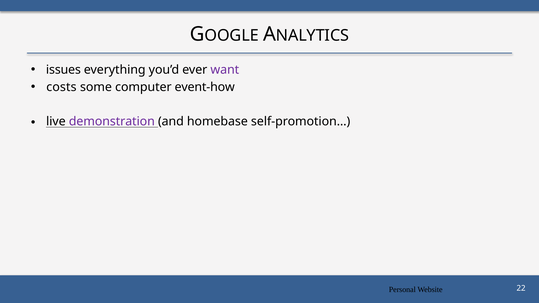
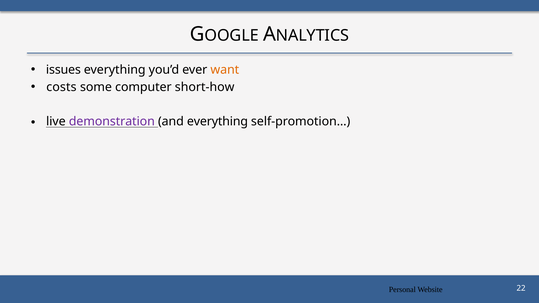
want colour: purple -> orange
event-how: event-how -> short-how
and homebase: homebase -> everything
